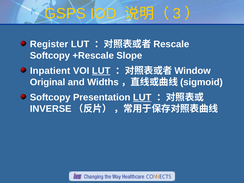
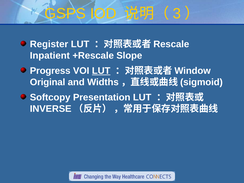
Softcopy at (50, 56): Softcopy -> Inpatient
Inpatient: Inpatient -> Progress
LUT at (142, 97) underline: present -> none
